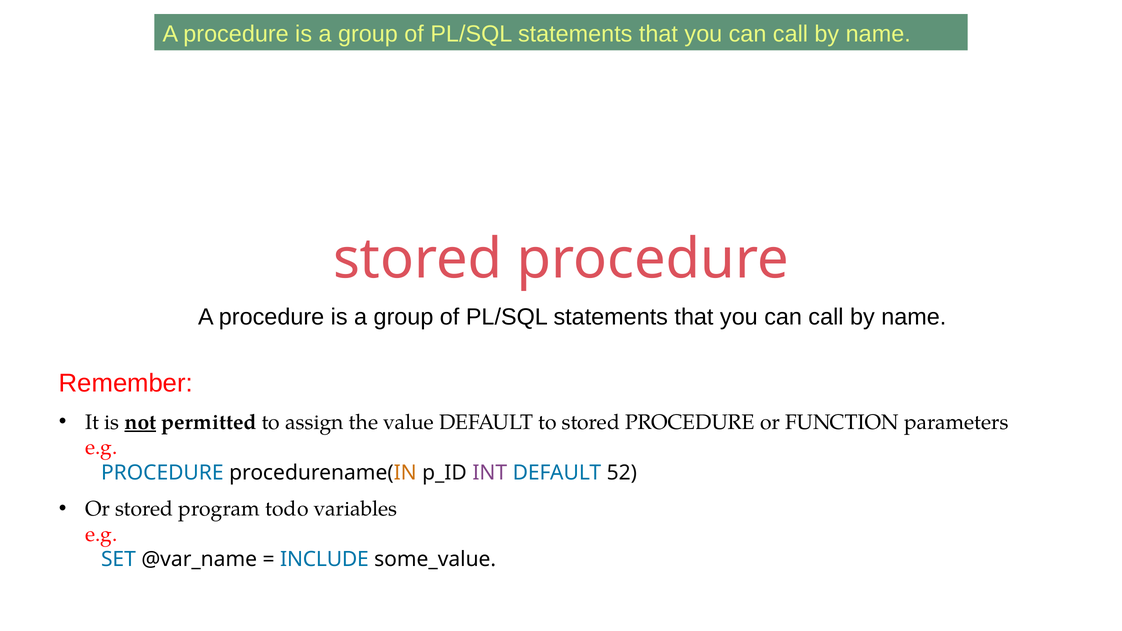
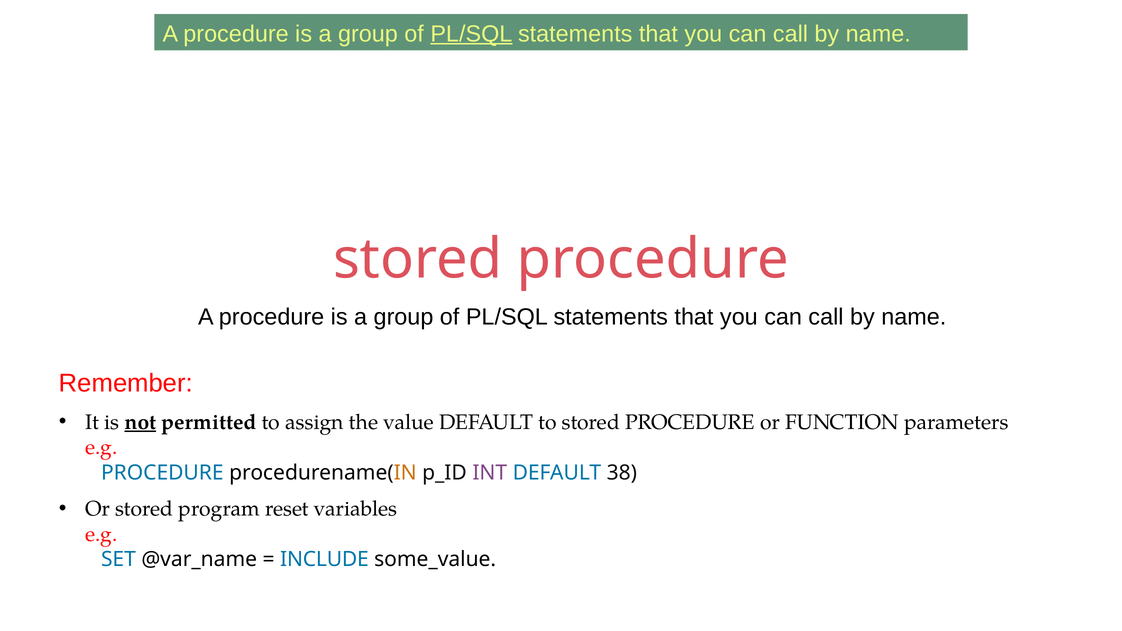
PL/SQL at (471, 34) underline: none -> present
52: 52 -> 38
todo: todo -> reset
